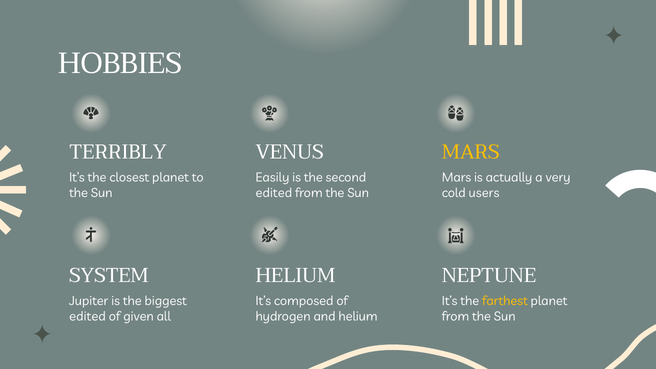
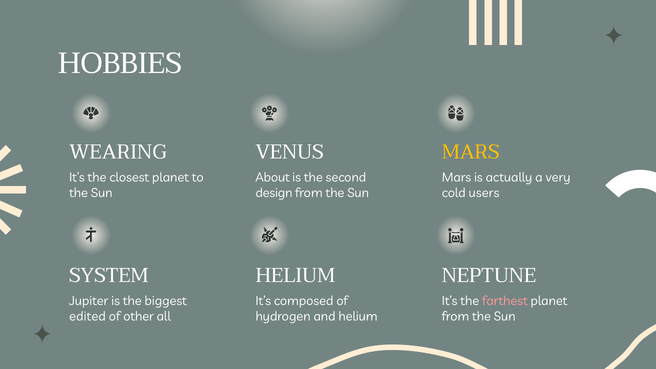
TERRIBLY: TERRIBLY -> WEARING
Easily: Easily -> About
edited at (274, 193): edited -> design
farthest colour: yellow -> pink
given: given -> other
